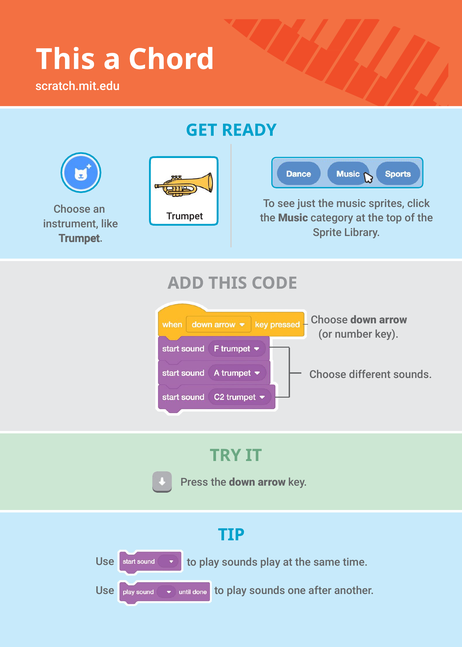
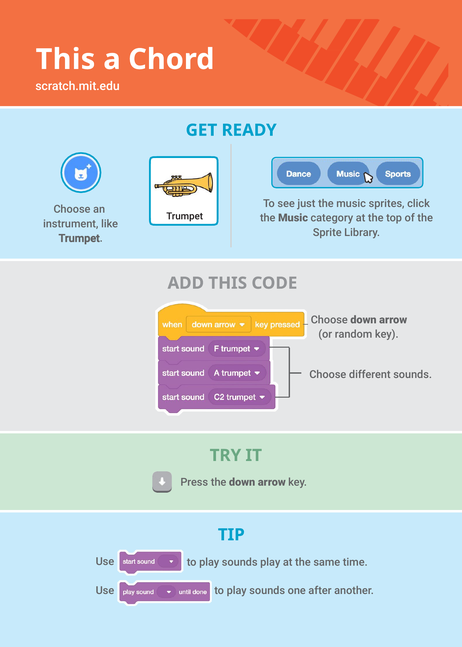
number: number -> random
